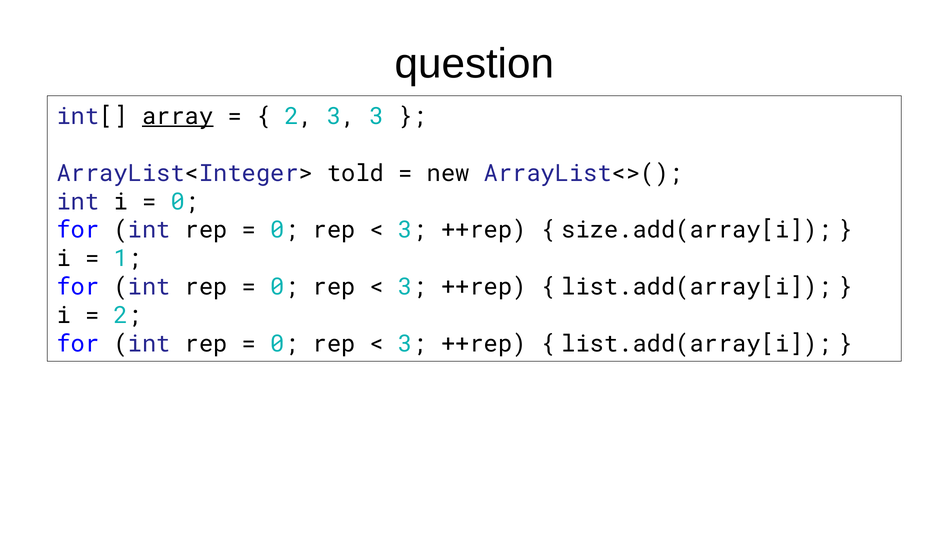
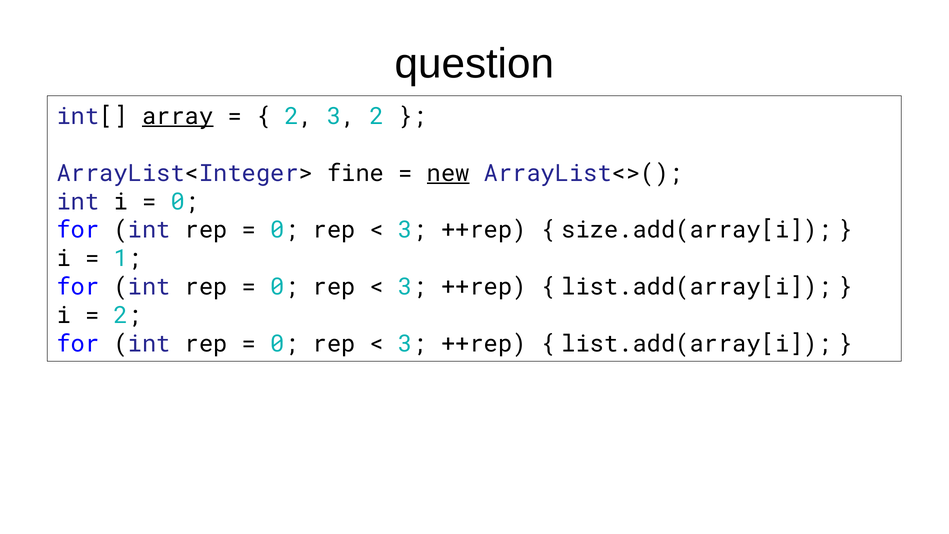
3 3: 3 -> 2
told: told -> fine
new underline: none -> present
